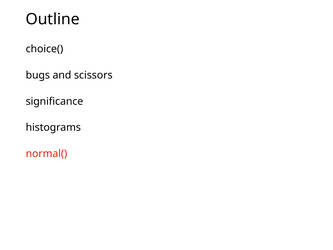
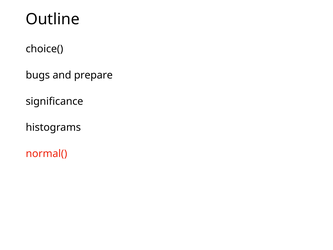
scissors: scissors -> prepare
